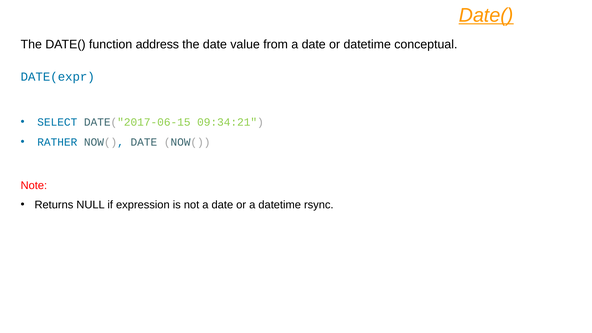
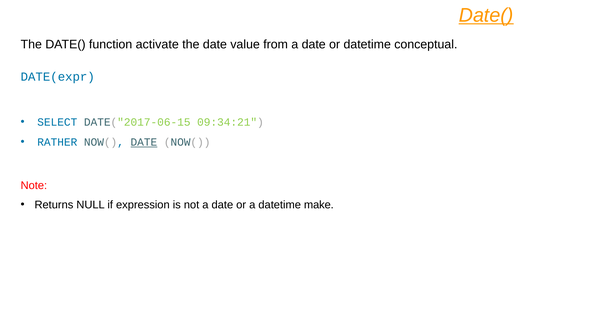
address: address -> activate
DATE at (144, 142) underline: none -> present
rsync: rsync -> make
